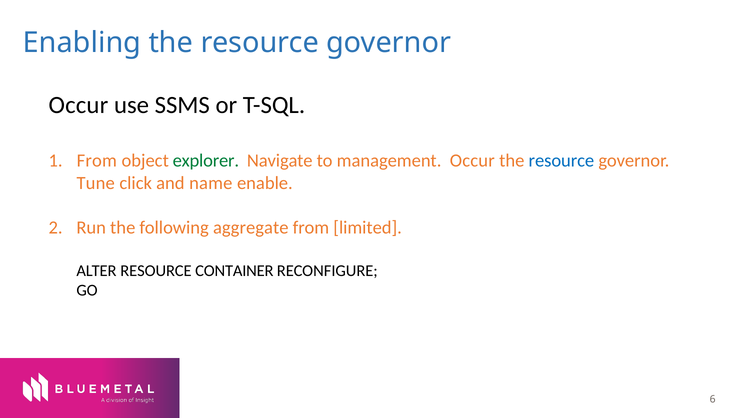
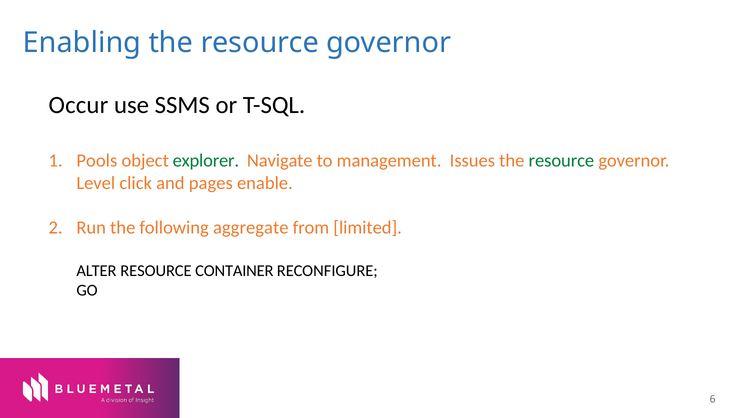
From at (97, 161): From -> Pools
management Occur: Occur -> Issues
resource at (561, 161) colour: blue -> green
Tune: Tune -> Level
name: name -> pages
